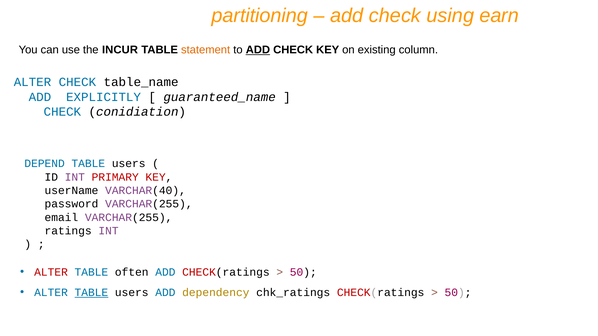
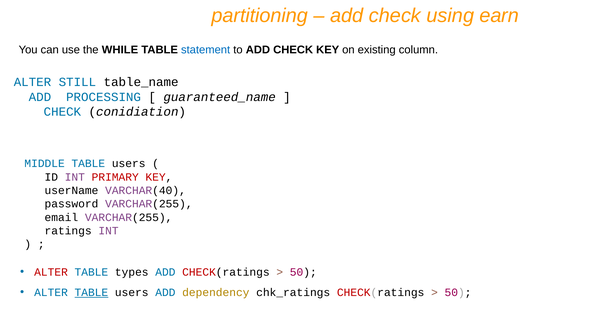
INCUR: INCUR -> WHILE
statement colour: orange -> blue
ADD at (258, 50) underline: present -> none
ALTER CHECK: CHECK -> STILL
EXPLICITLY: EXPLICITLY -> PROCESSING
DEPEND: DEPEND -> MIDDLE
often: often -> types
